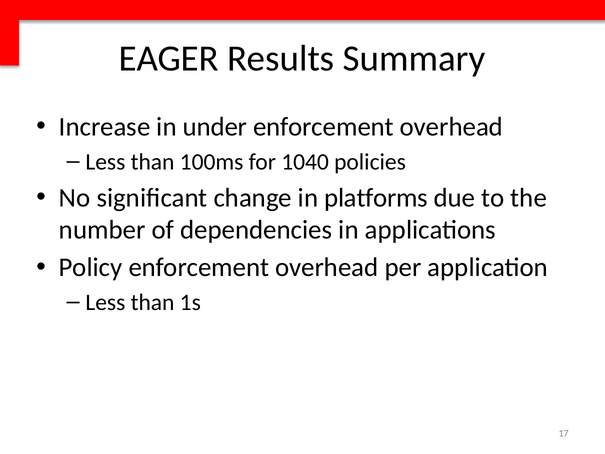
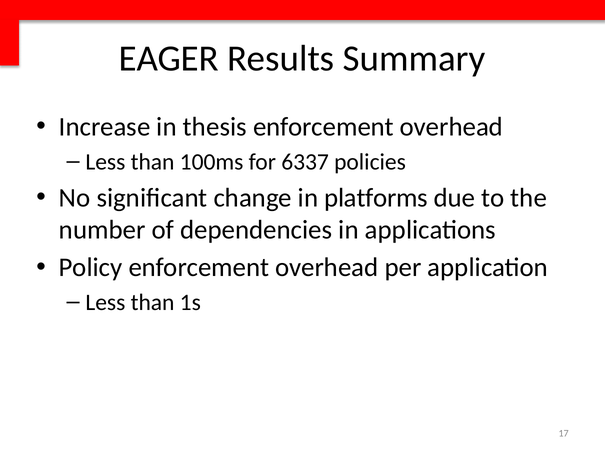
under: under -> thesis
1040: 1040 -> 6337
